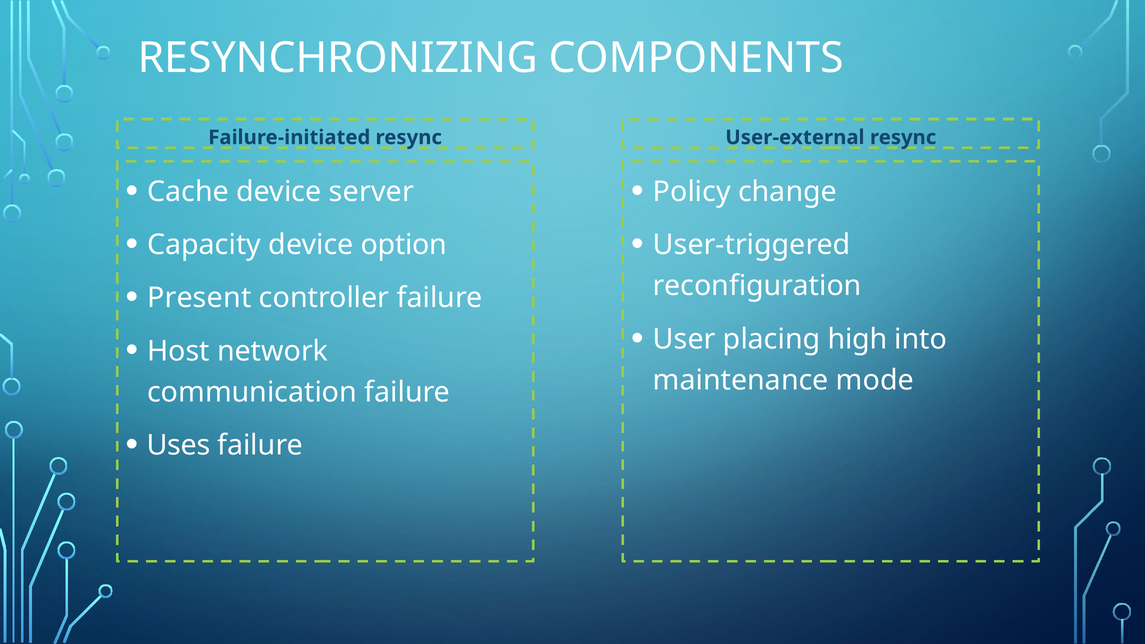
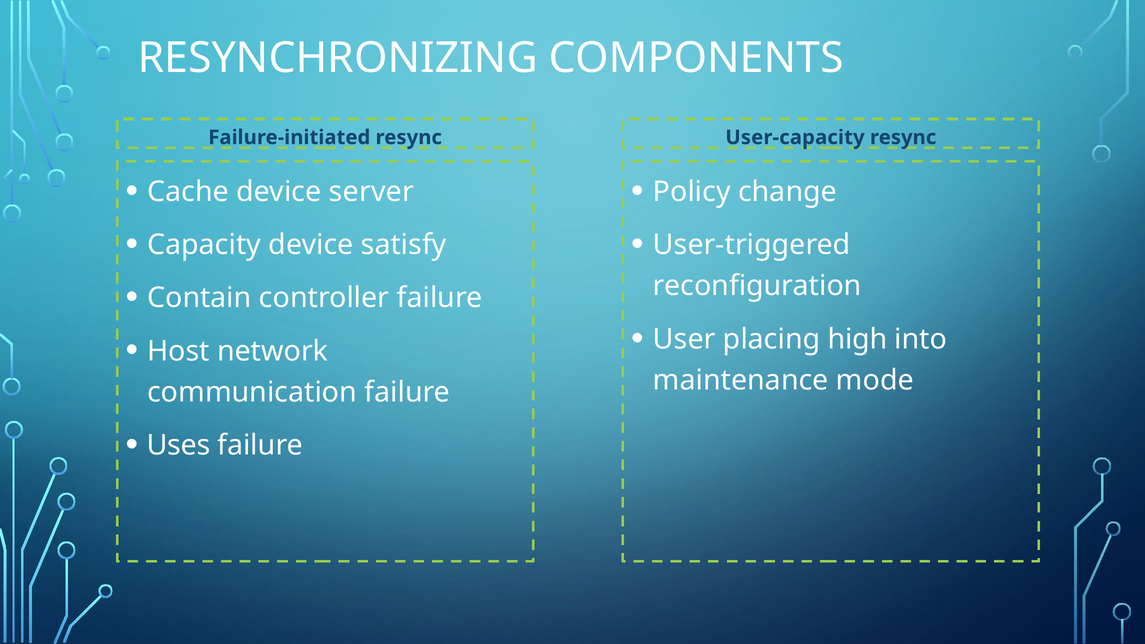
User-external: User-external -> User-capacity
option: option -> satisfy
Present: Present -> Contain
